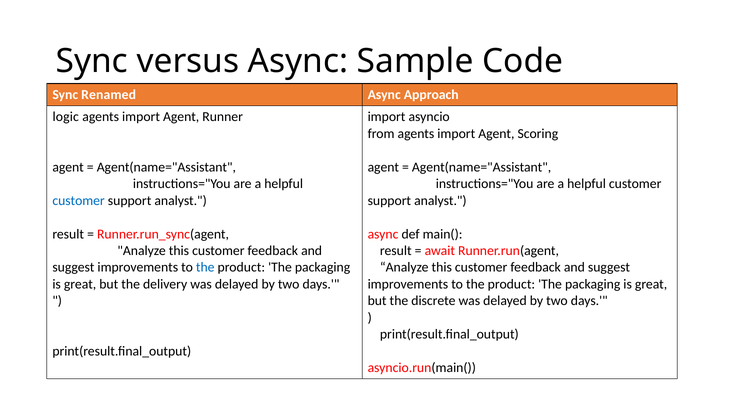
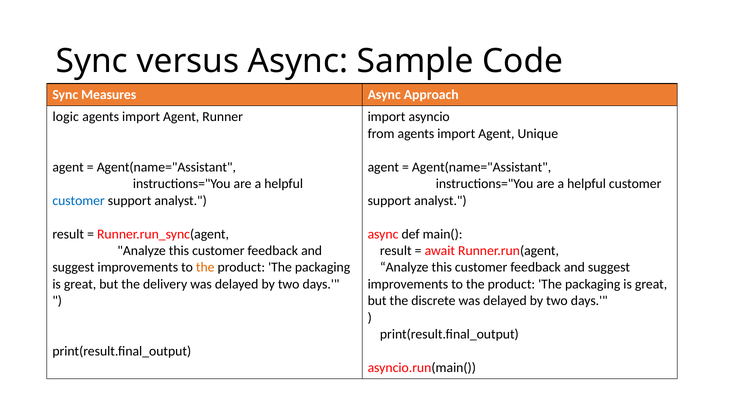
Renamed: Renamed -> Measures
Scoring: Scoring -> Unique
the at (205, 268) colour: blue -> orange
